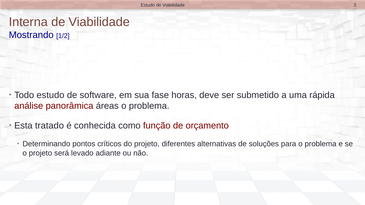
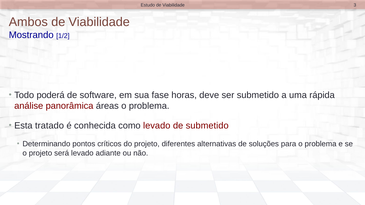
Interna: Interna -> Ambos
Todo estudo: estudo -> poderá
como função: função -> levado
de orçamento: orçamento -> submetido
